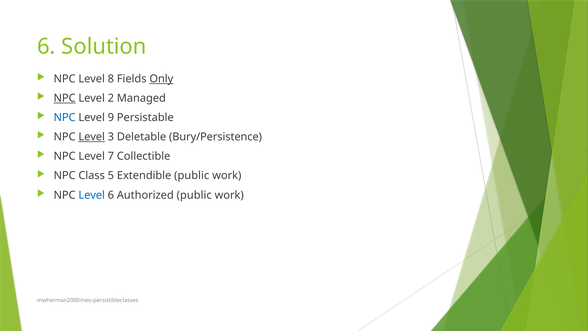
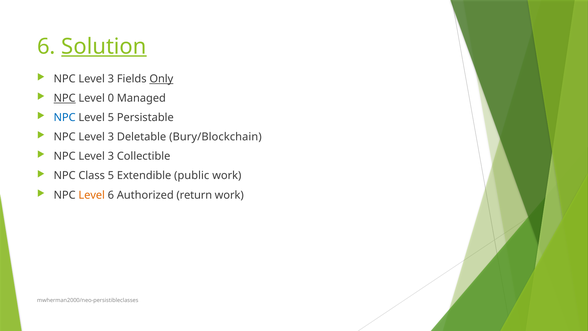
Solution underline: none -> present
8 at (111, 79): 8 -> 3
2: 2 -> 0
Level 9: 9 -> 5
Level at (92, 137) underline: present -> none
Bury/Persistence: Bury/Persistence -> Bury/Blockchain
7 at (111, 156): 7 -> 3
Level at (92, 195) colour: blue -> orange
Authorized public: public -> return
